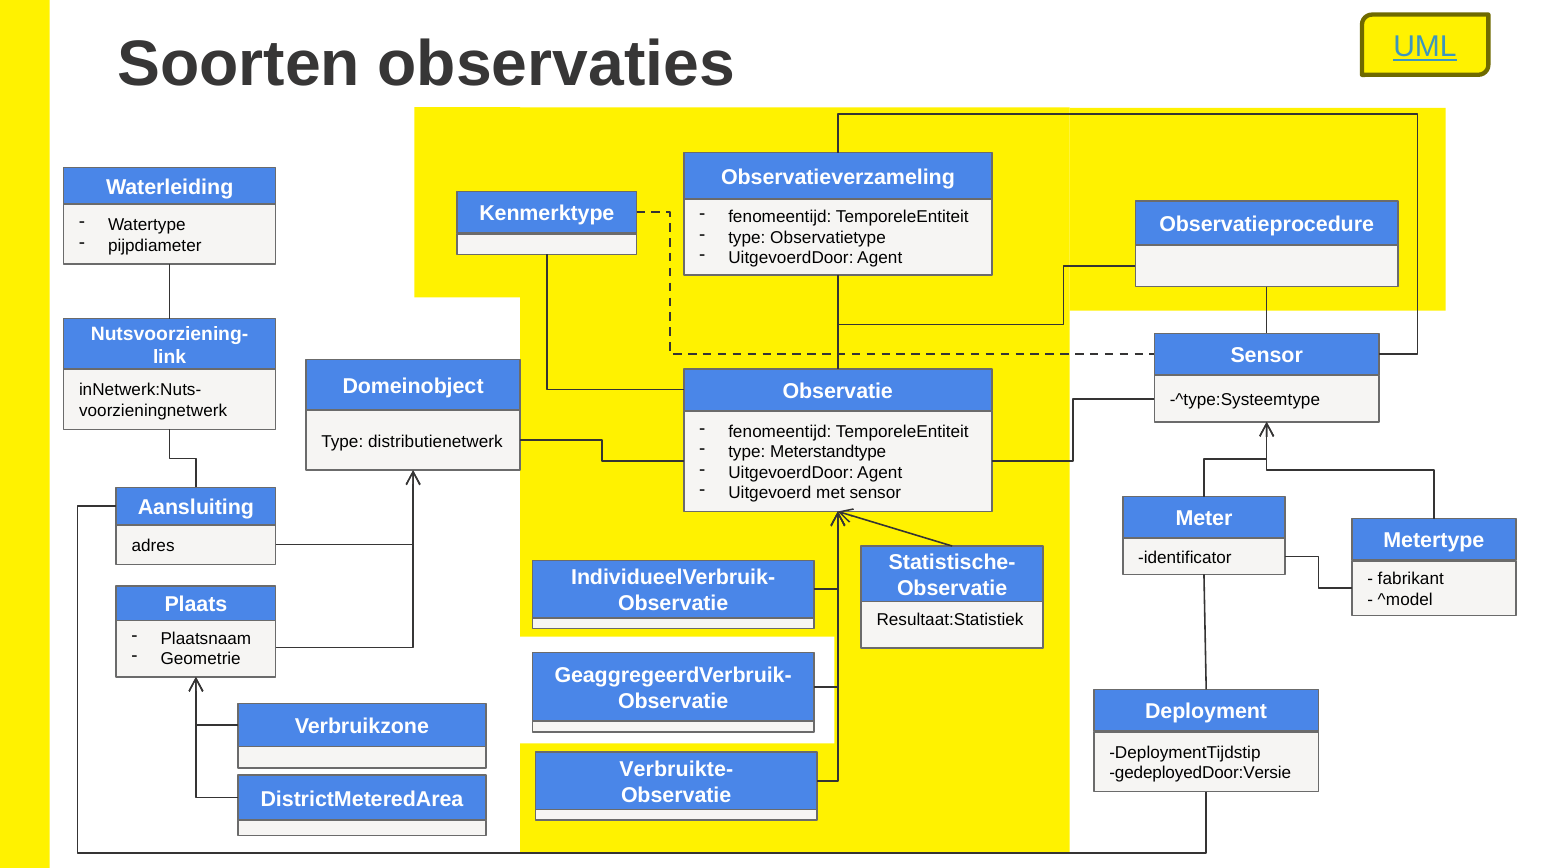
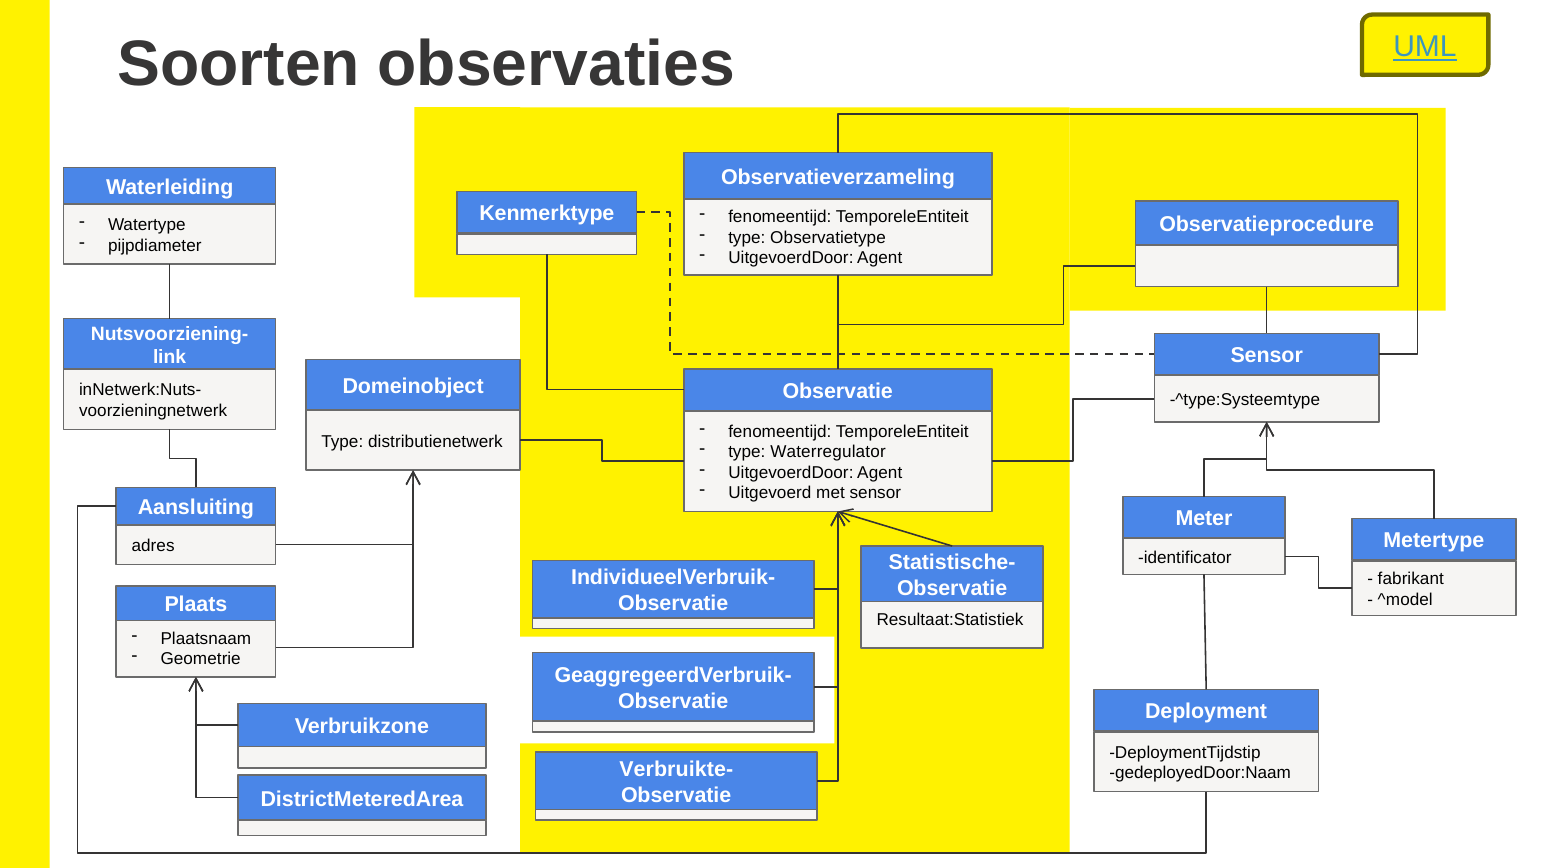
Meterstandtype: Meterstandtype -> Waterregulator
gedeployedDoor:Versie: gedeployedDoor:Versie -> gedeployedDoor:Naam
